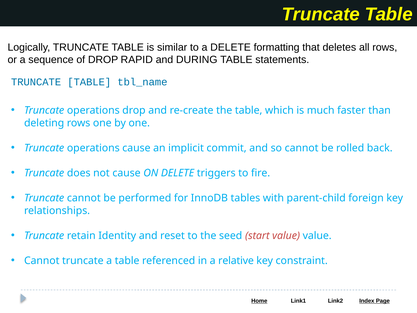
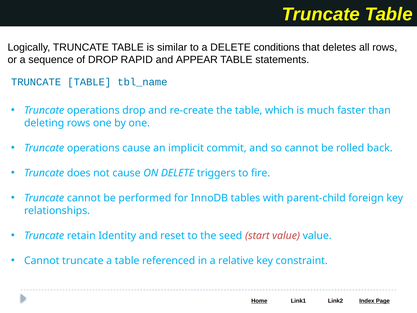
formatting: formatting -> conditions
DURING: DURING -> APPEAR
